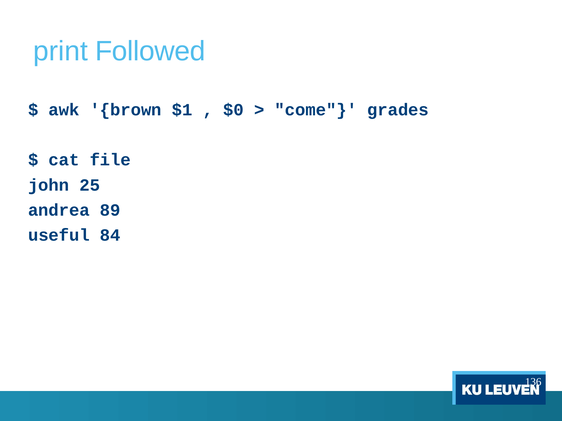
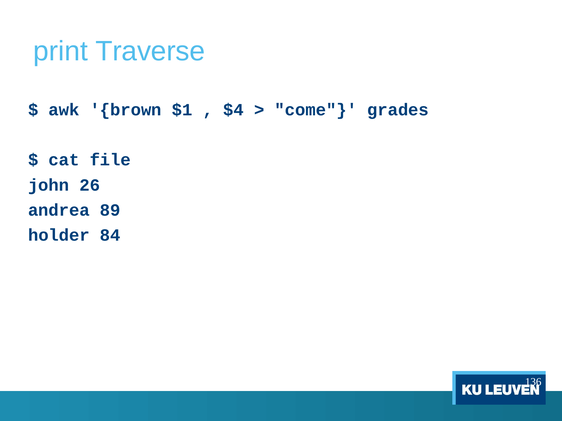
Followed: Followed -> Traverse
$0: $0 -> $4
25: 25 -> 26
useful: useful -> holder
